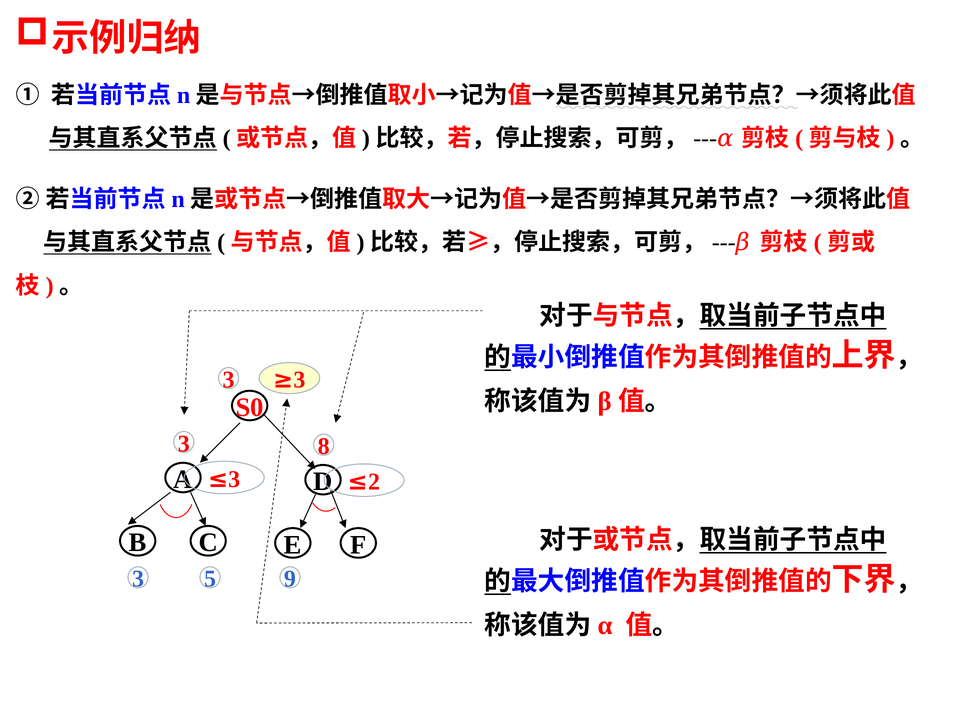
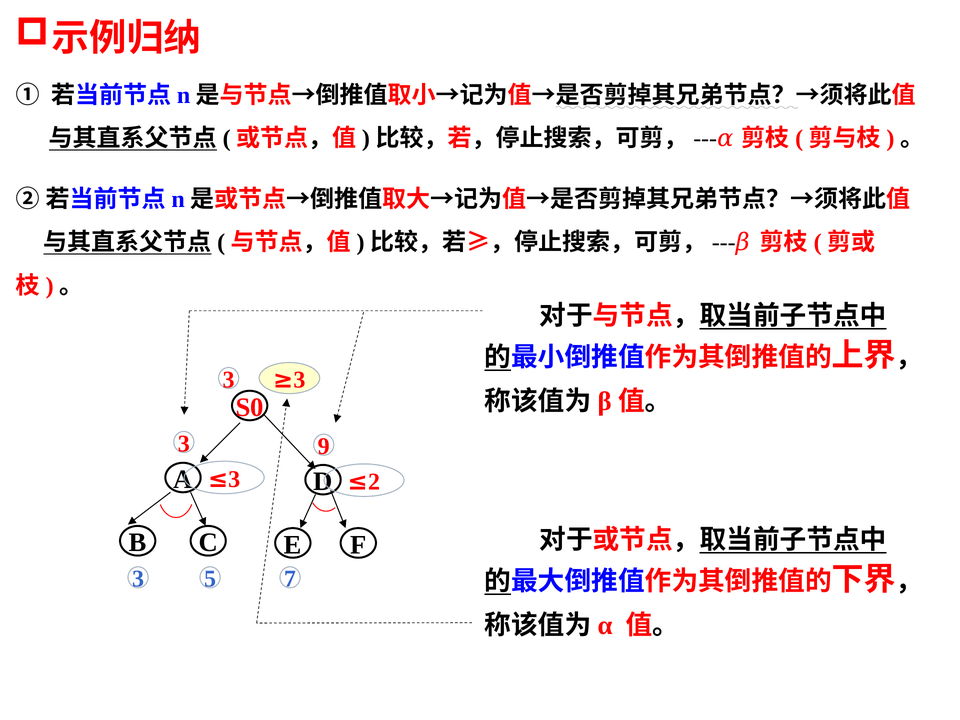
8: 8 -> 9
9: 9 -> 7
